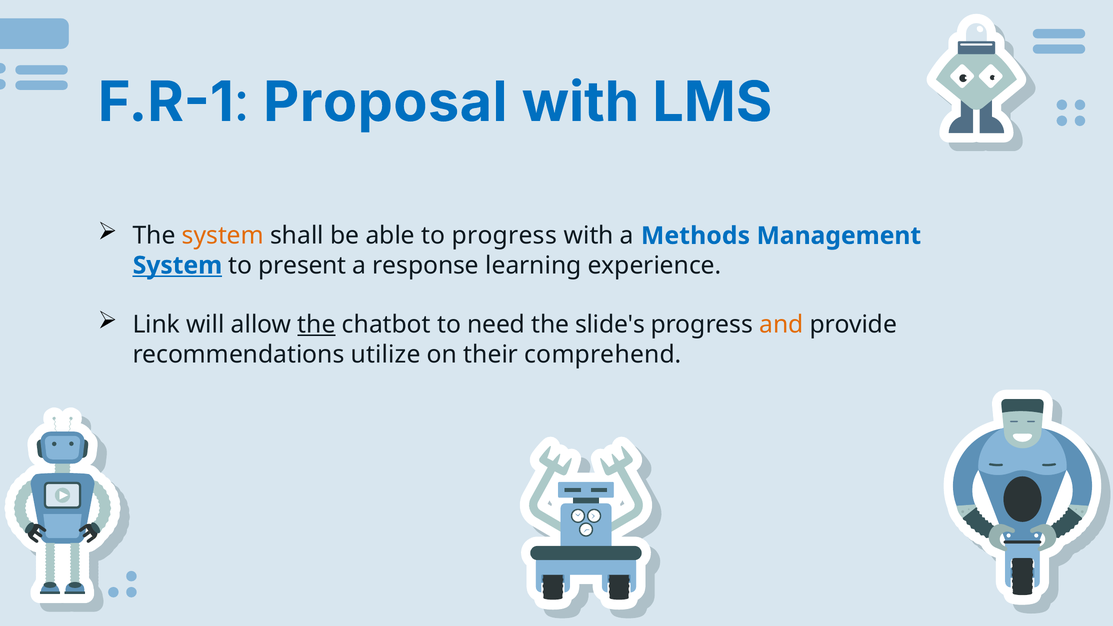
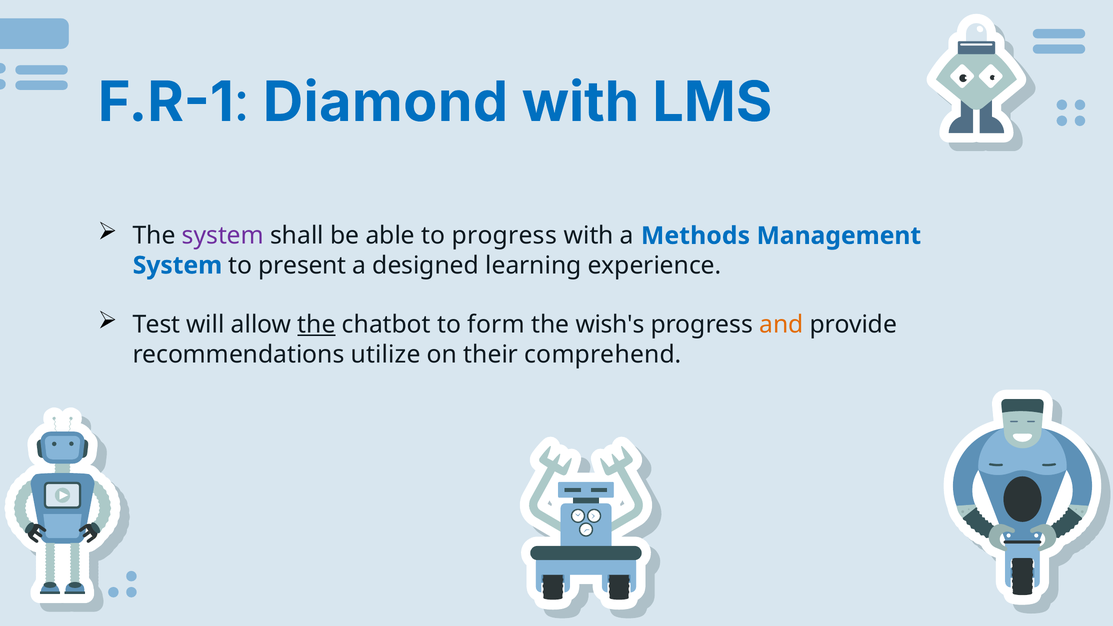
Proposal: Proposal -> Diamond
system at (223, 236) colour: orange -> purple
System at (177, 265) underline: present -> none
response: response -> designed
Link: Link -> Test
need: need -> form
slide's: slide's -> wish's
